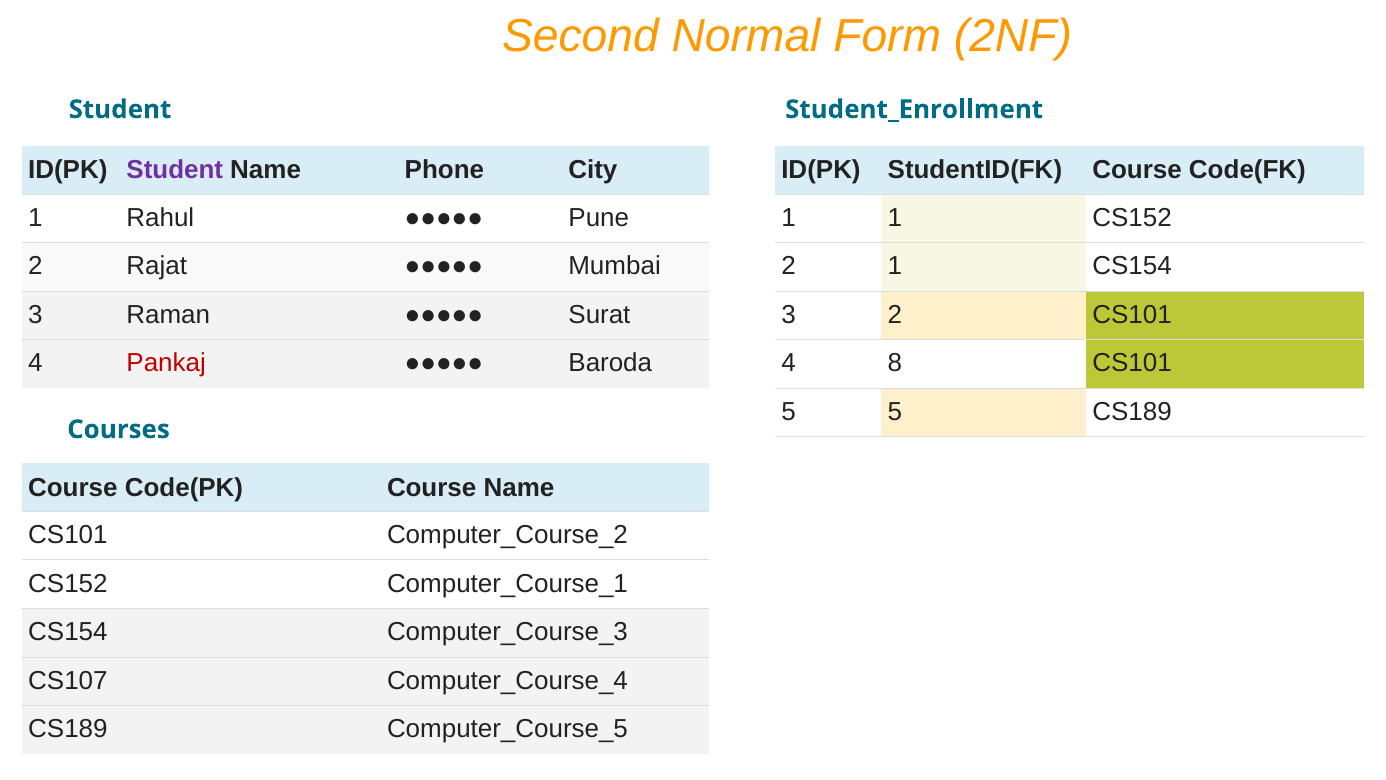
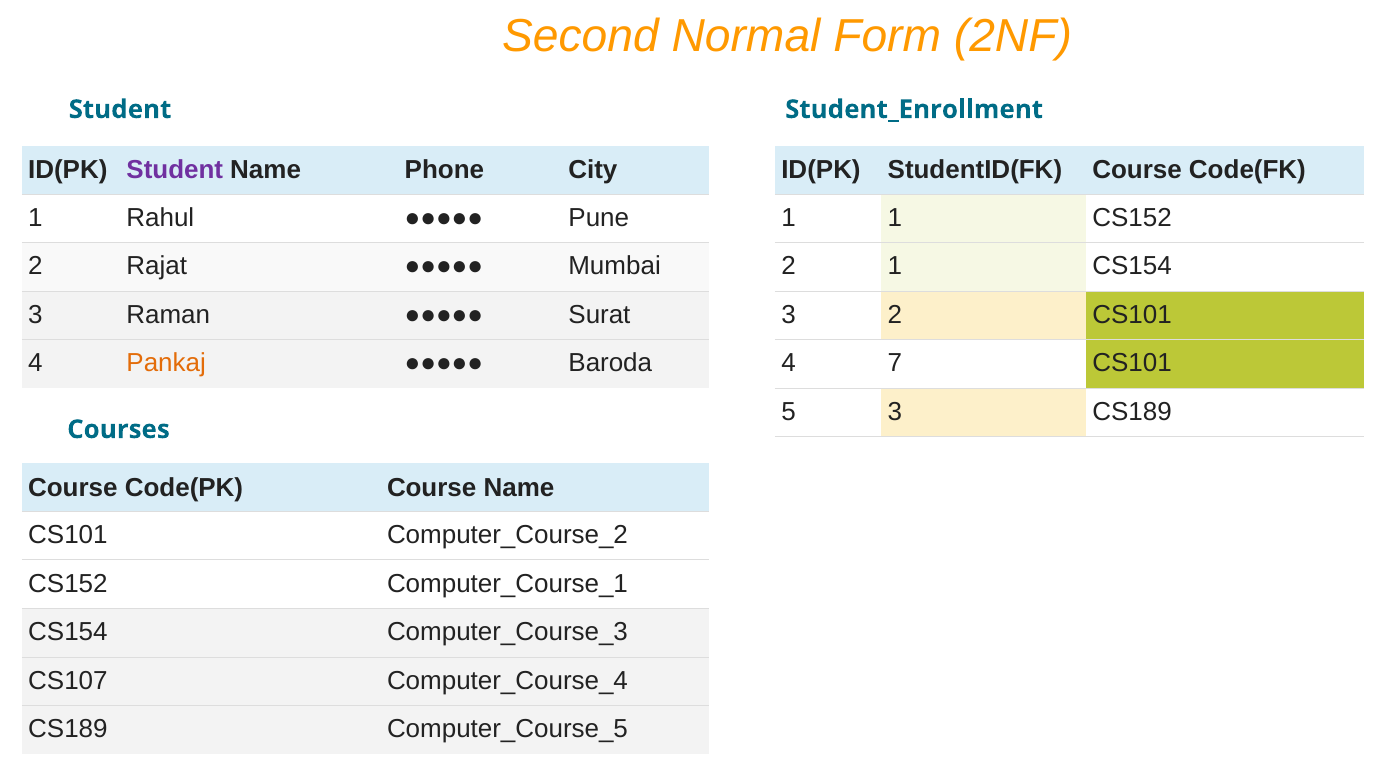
Pankaj colour: red -> orange
8: 8 -> 7
5 5: 5 -> 3
